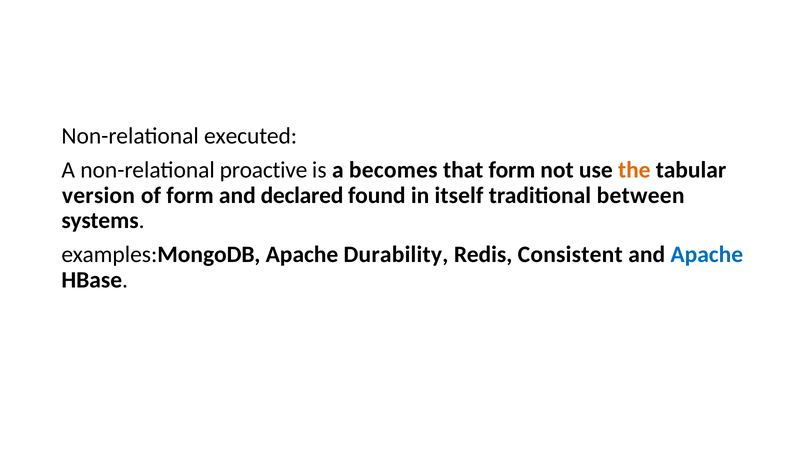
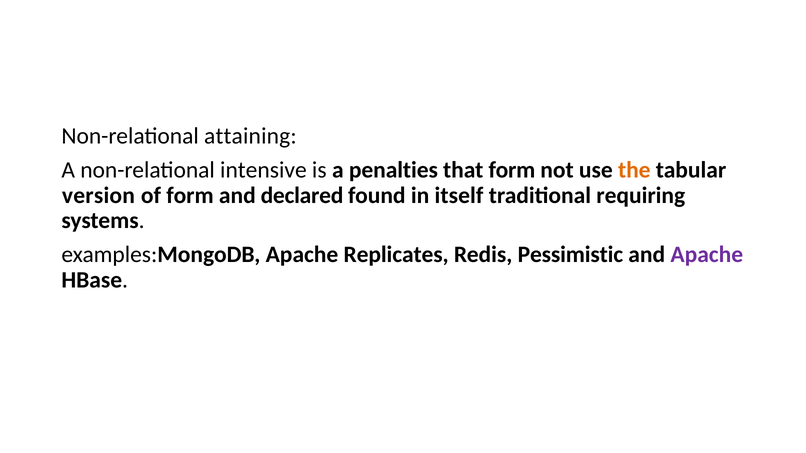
executed: executed -> attaining
proactive: proactive -> intensive
becomes: becomes -> penalties
between: between -> requiring
Durability: Durability -> Replicates
Consistent: Consistent -> Pessimistic
Apache at (707, 255) colour: blue -> purple
